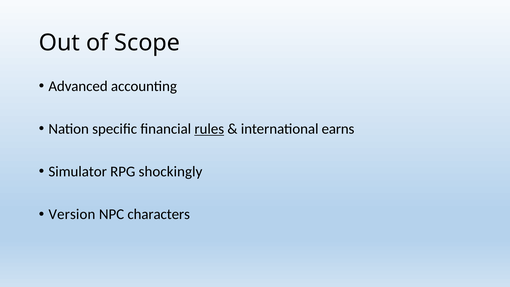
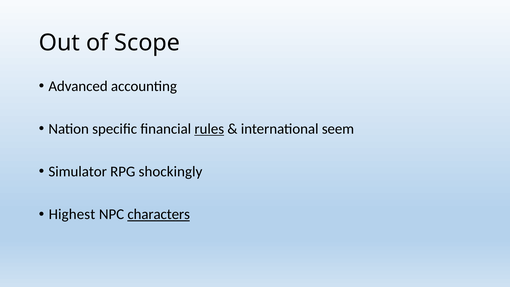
earns: earns -> seem
Version: Version -> Highest
characters underline: none -> present
